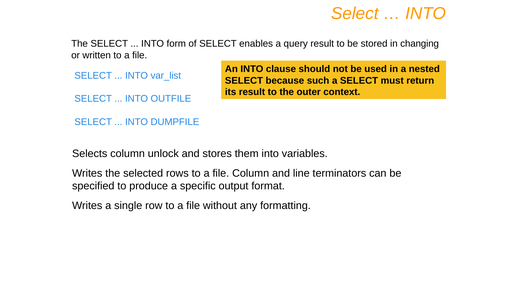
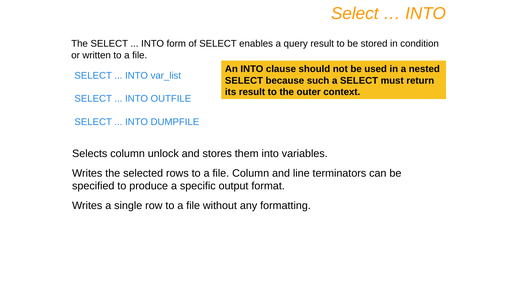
changing: changing -> condition
